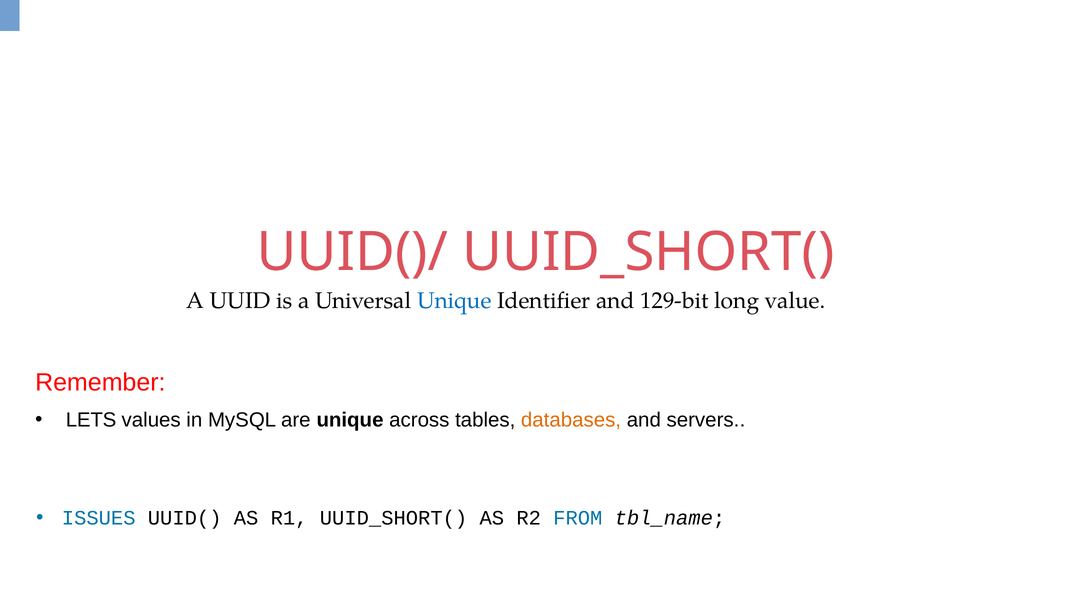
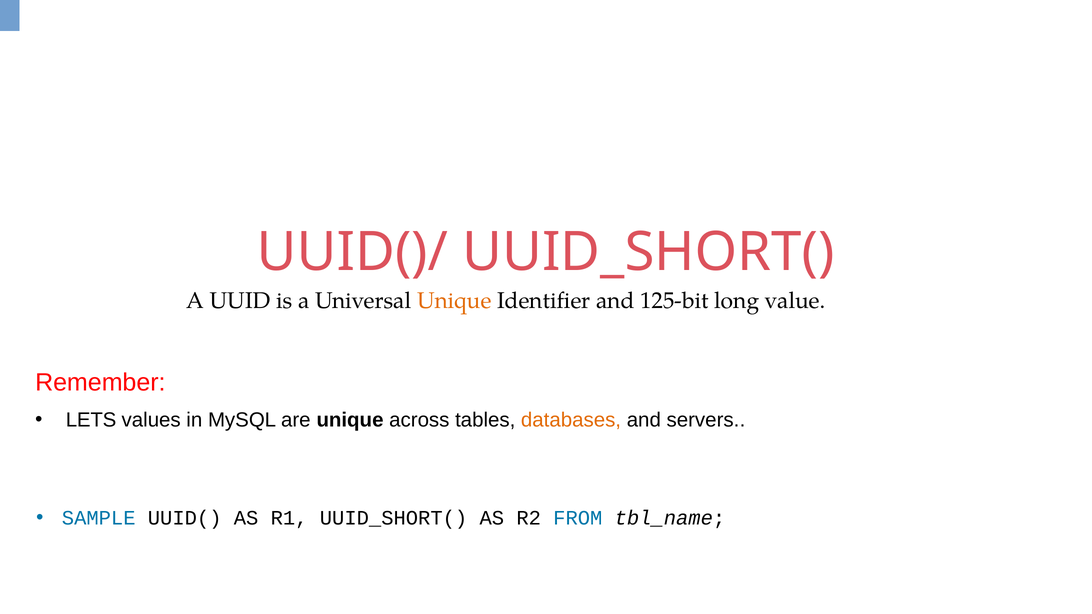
Unique at (454, 301) colour: blue -> orange
129-bit: 129-bit -> 125-bit
ISSUES: ISSUES -> SAMPLE
